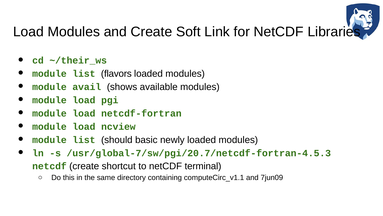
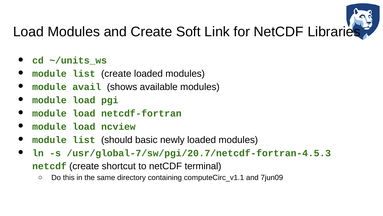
~/their_ws: ~/their_ws -> ~/units_ws
list flavors: flavors -> create
